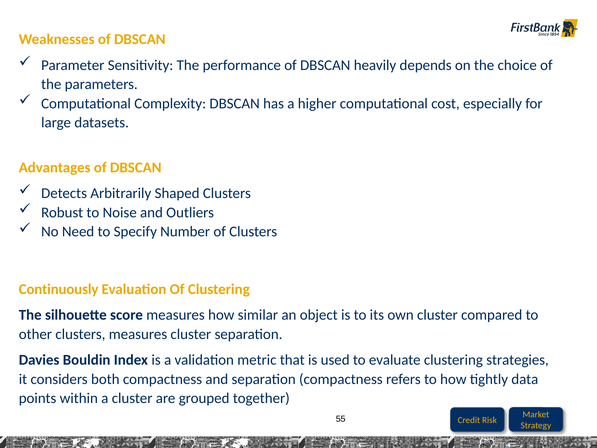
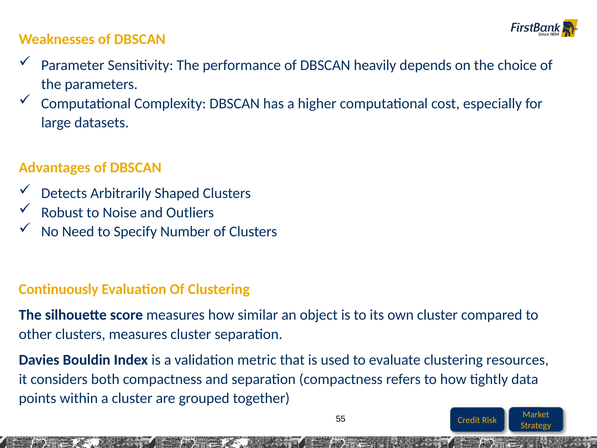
strategies: strategies -> resources
